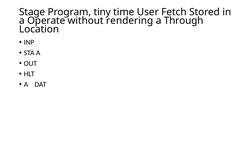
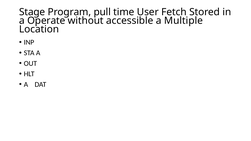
tiny: tiny -> pull
rendering: rendering -> accessible
Through: Through -> Multiple
